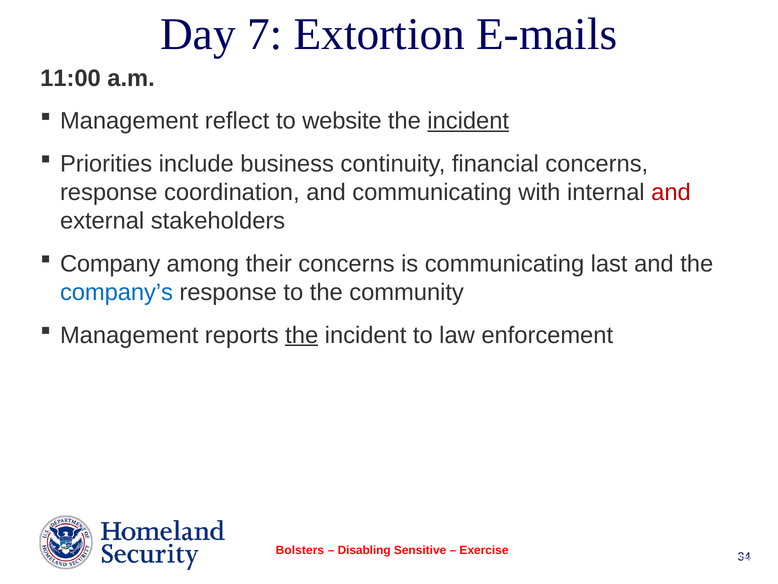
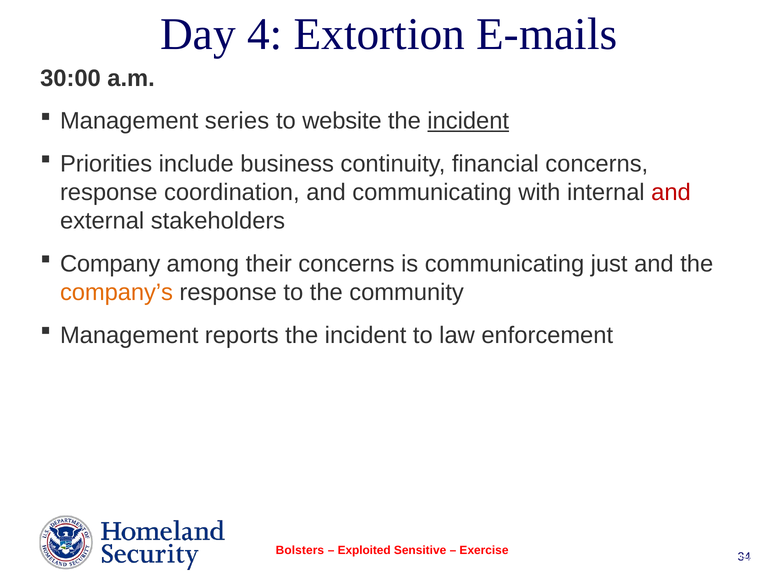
7: 7 -> 4
11:00: 11:00 -> 30:00
reflect: reflect -> series
last: last -> just
company’s colour: blue -> orange
the at (302, 335) underline: present -> none
Disabling: Disabling -> Exploited
